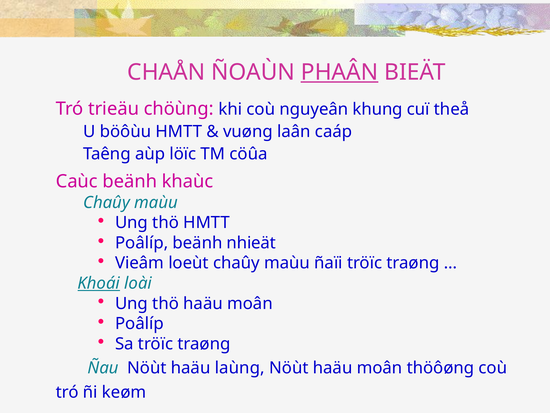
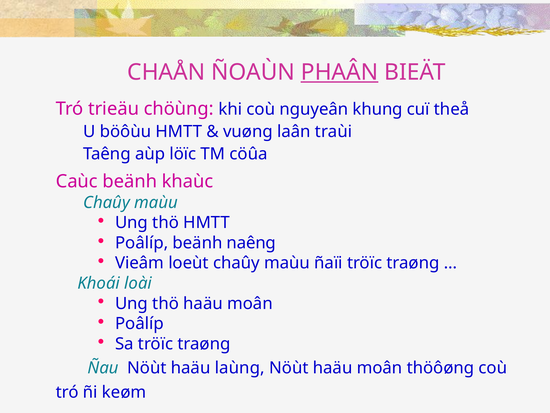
caáp: caáp -> traùi
nhieät: nhieät -> naêng
Khoái underline: present -> none
